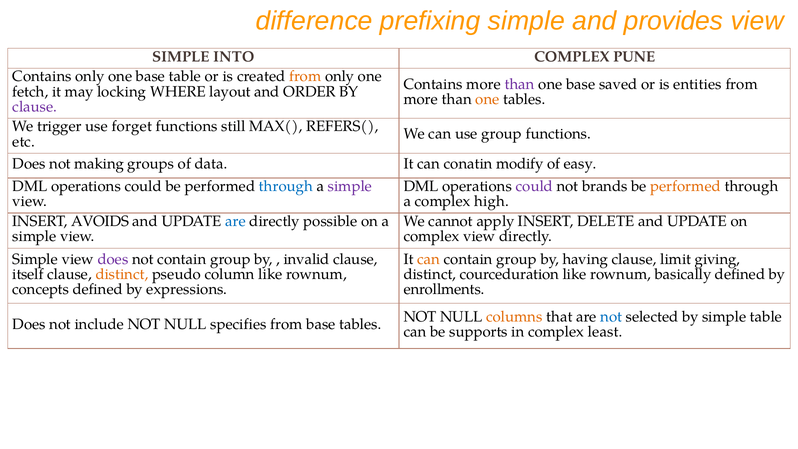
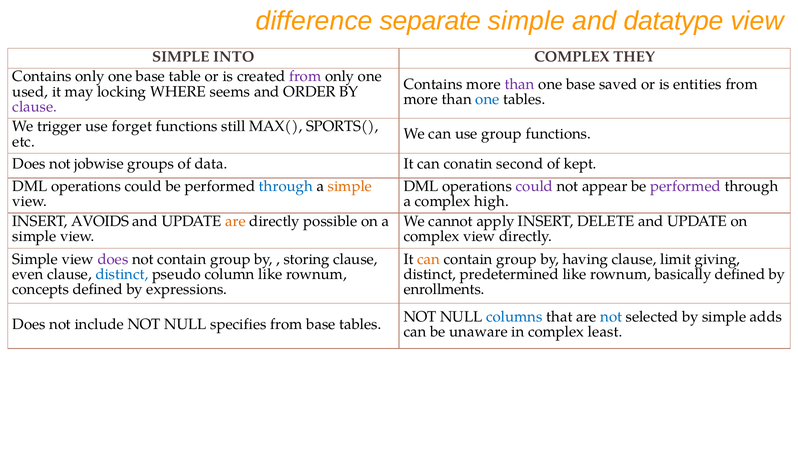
prefixing: prefixing -> separate
provides: provides -> datatype
PUNE: PUNE -> THEY
from at (305, 77) colour: orange -> purple
fetch: fetch -> used
layout: layout -> seems
one at (487, 99) colour: orange -> blue
REFERS(: REFERS( -> SPORTS(
making: making -> jobwise
modify: modify -> second
easy: easy -> kept
simple at (350, 186) colour: purple -> orange
brands: brands -> appear
performed at (686, 186) colour: orange -> purple
are at (235, 221) colour: blue -> orange
invalid: invalid -> storing
itself: itself -> even
distinct at (122, 274) colour: orange -> blue
courceduration: courceduration -> predetermined
columns colour: orange -> blue
simple table: table -> adds
supports: supports -> unaware
